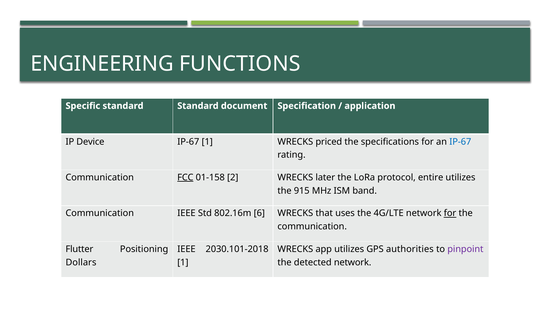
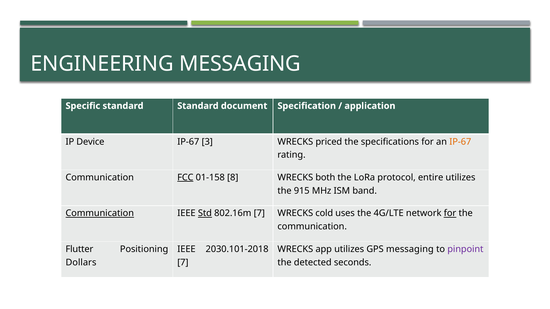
ENGINEERING FUNCTIONS: FUNCTIONS -> MESSAGING
IP-67 1: 1 -> 3
IP-67 at (460, 142) colour: blue -> orange
2: 2 -> 8
later: later -> both
Communication at (100, 214) underline: none -> present
Std underline: none -> present
802.16m 6: 6 -> 7
that: that -> cold
GPS authorities: authorities -> messaging
1 at (183, 263): 1 -> 7
detected network: network -> seconds
